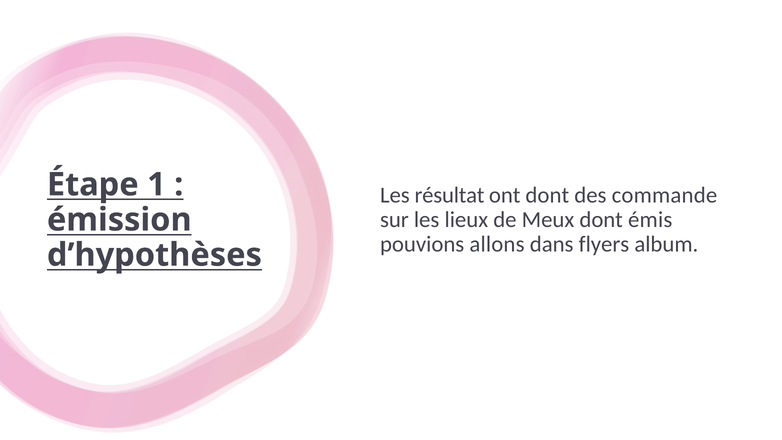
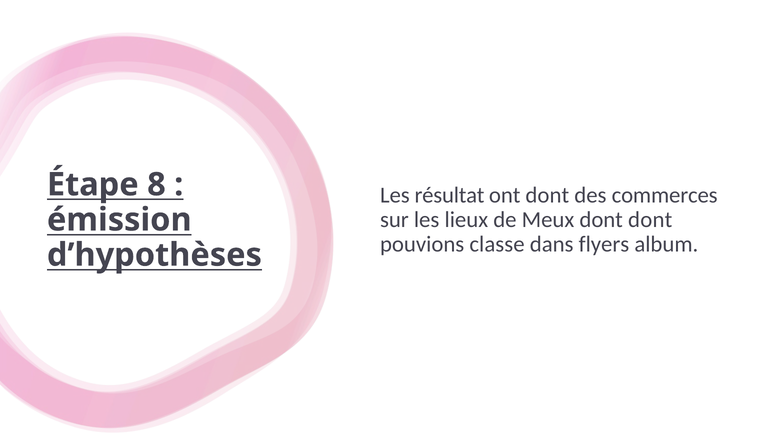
1: 1 -> 8
commande: commande -> commerces
dont émis: émis -> dont
allons: allons -> classe
